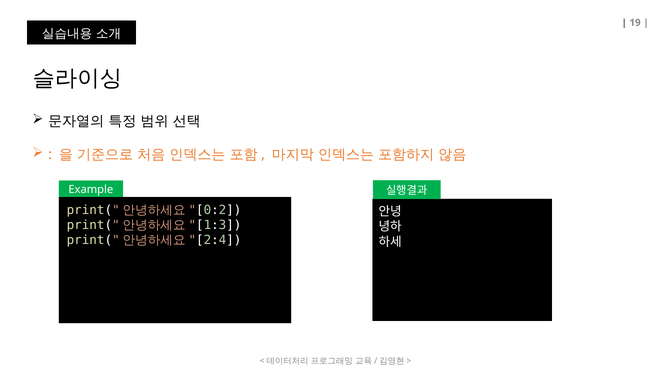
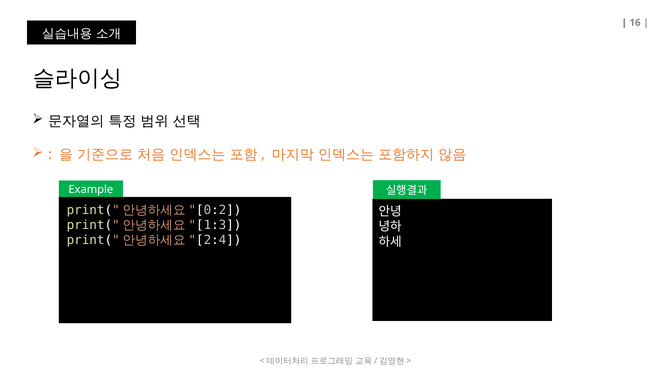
19: 19 -> 16
